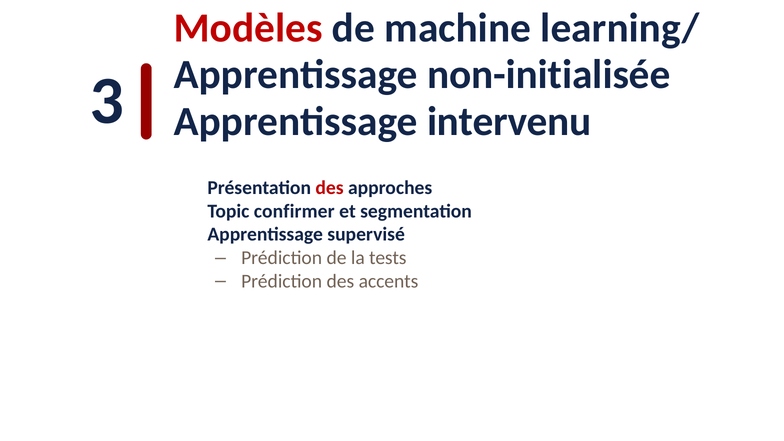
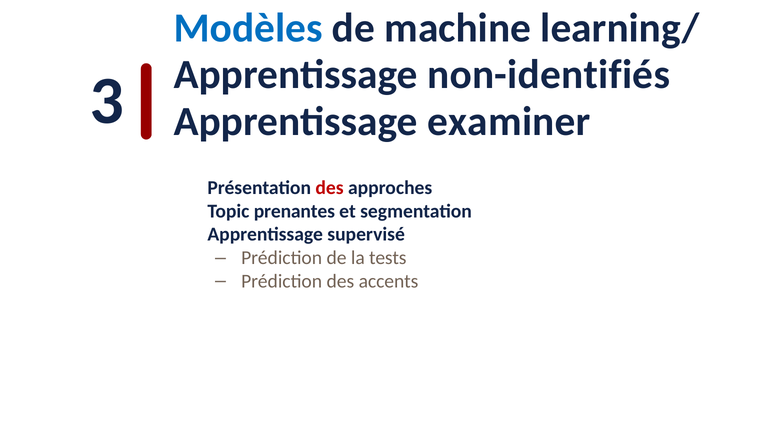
Modèles colour: red -> blue
non-initialisée: non-initialisée -> non-identifiés
intervenu: intervenu -> examiner
confirmer: confirmer -> prenantes
